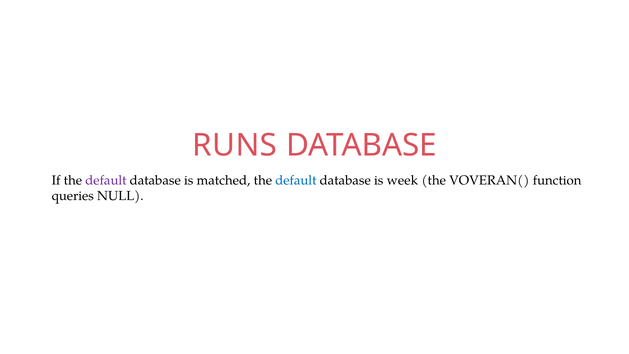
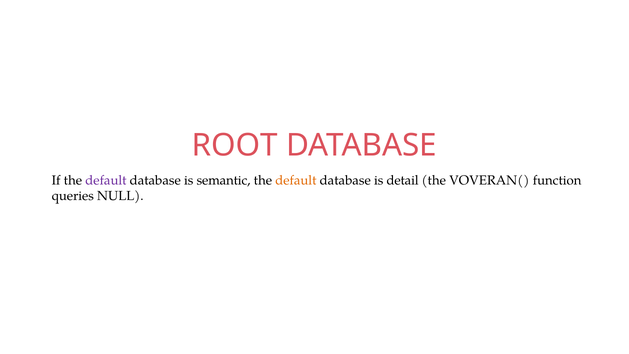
RUNS: RUNS -> ROOT
matched: matched -> semantic
default at (296, 180) colour: blue -> orange
week: week -> detail
